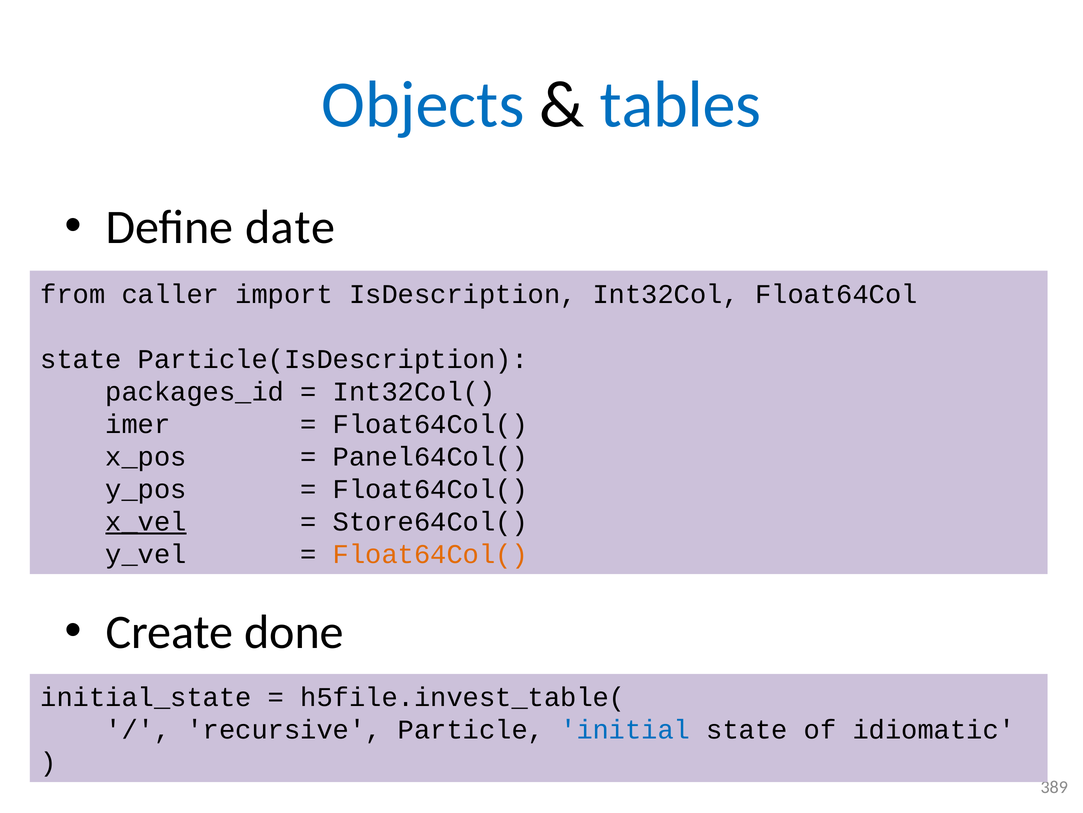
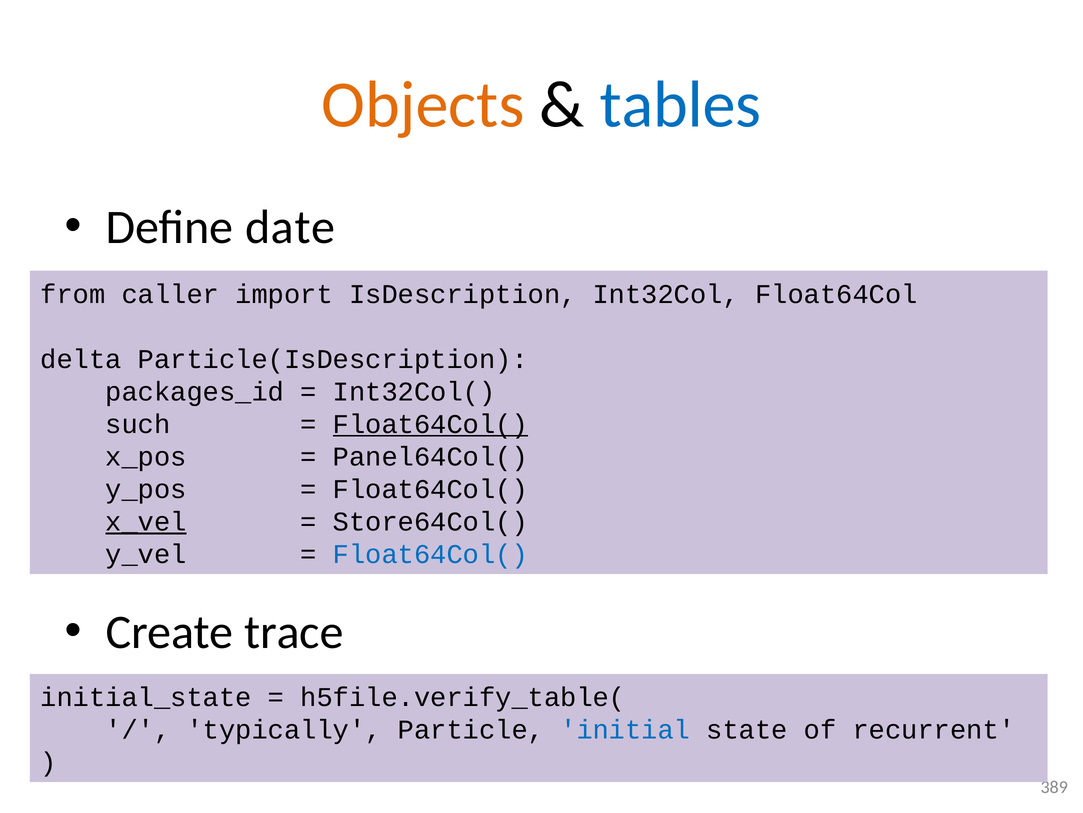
Objects colour: blue -> orange
state at (81, 359): state -> delta
imer: imer -> such
Float64Col( at (430, 424) underline: none -> present
Float64Col( at (430, 554) colour: orange -> blue
done: done -> trace
h5file.invest_table(: h5file.invest_table( -> h5file.verify_table(
recursive: recursive -> typically
idiomatic: idiomatic -> recurrent
